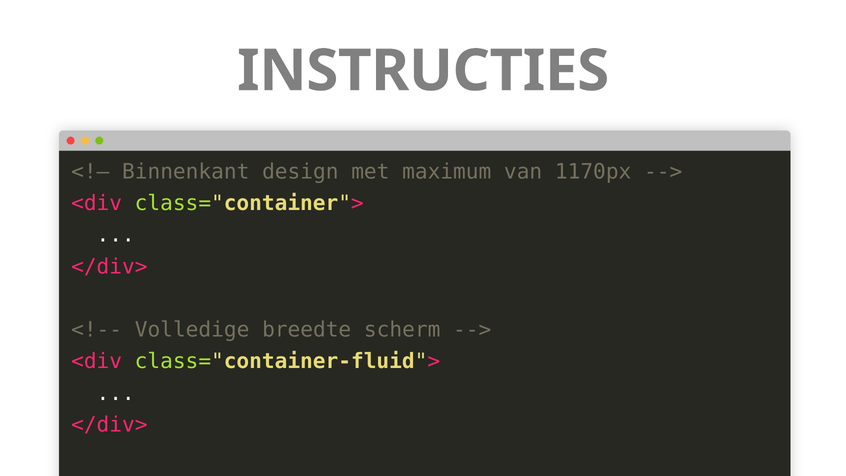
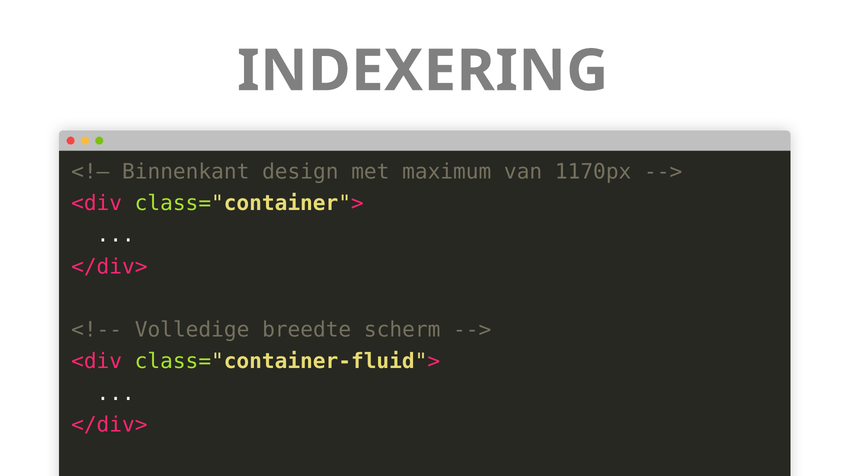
INSTRUCTIES: INSTRUCTIES -> INDEXERING
